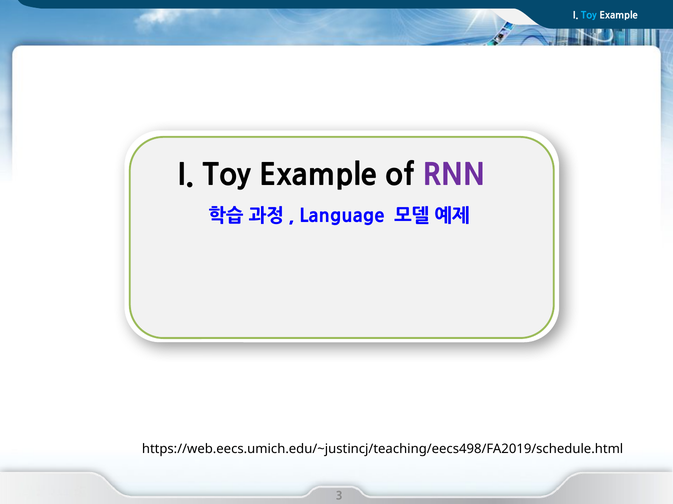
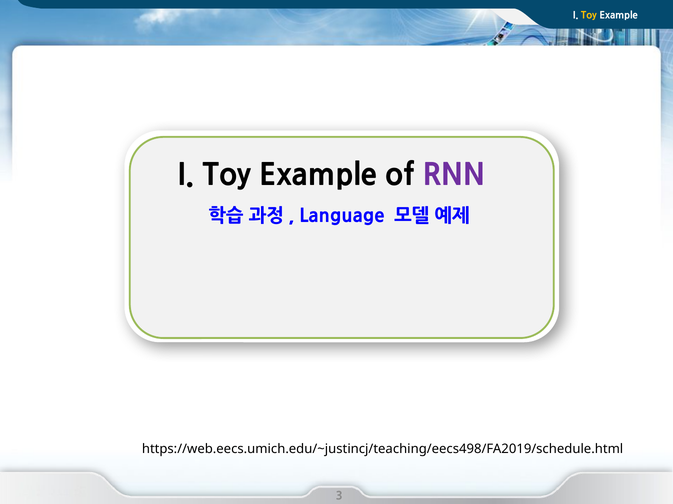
Toy at (589, 16) colour: light blue -> yellow
